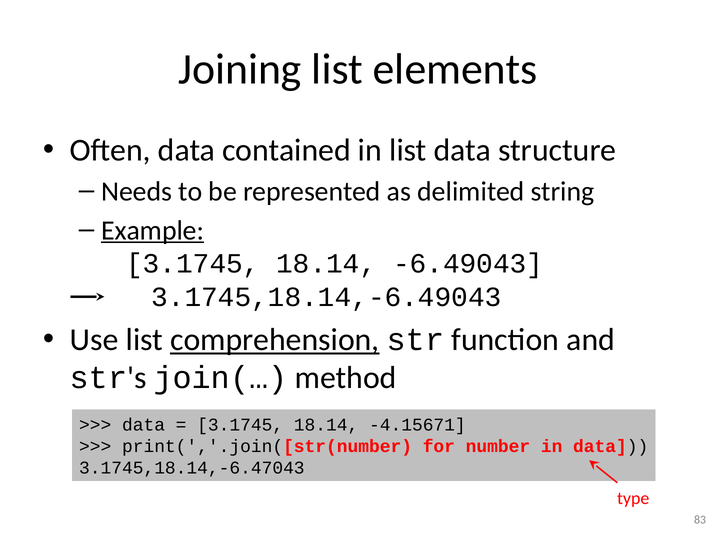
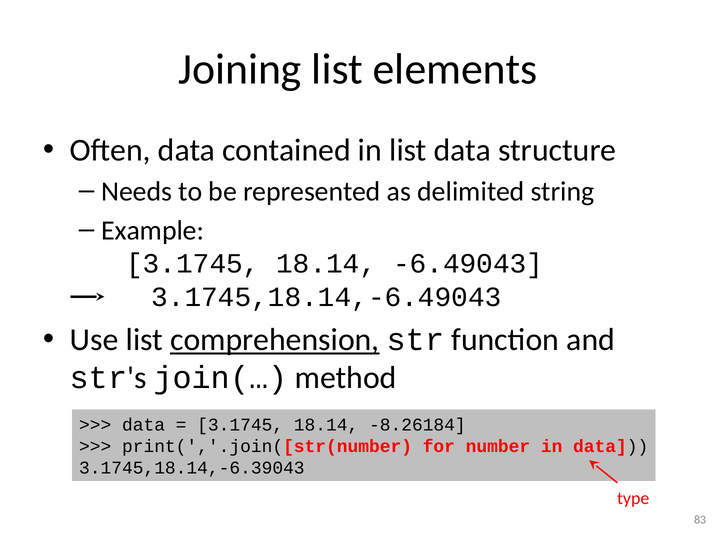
Example underline: present -> none
-4.15671: -4.15671 -> -8.26184
3.1745,18.14,-6.47043: 3.1745,18.14,-6.47043 -> 3.1745,18.14,-6.39043
